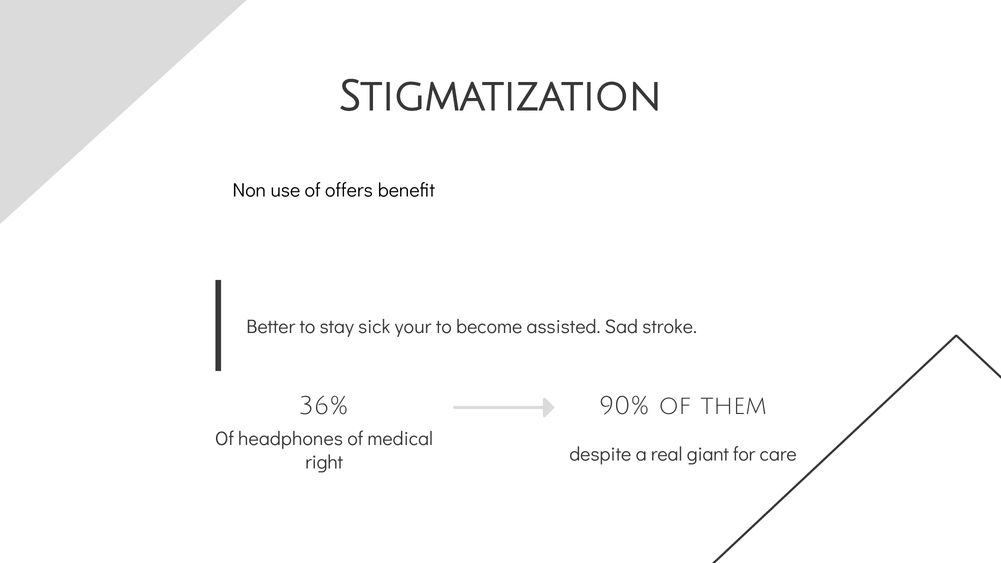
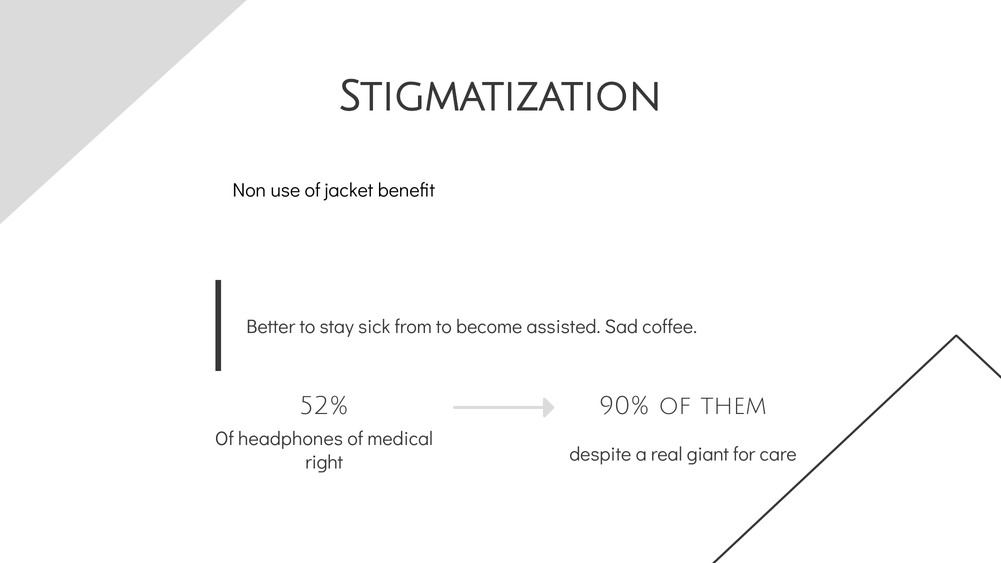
offers: offers -> jacket
your: your -> from
stroke: stroke -> coffee
36%: 36% -> 52%
